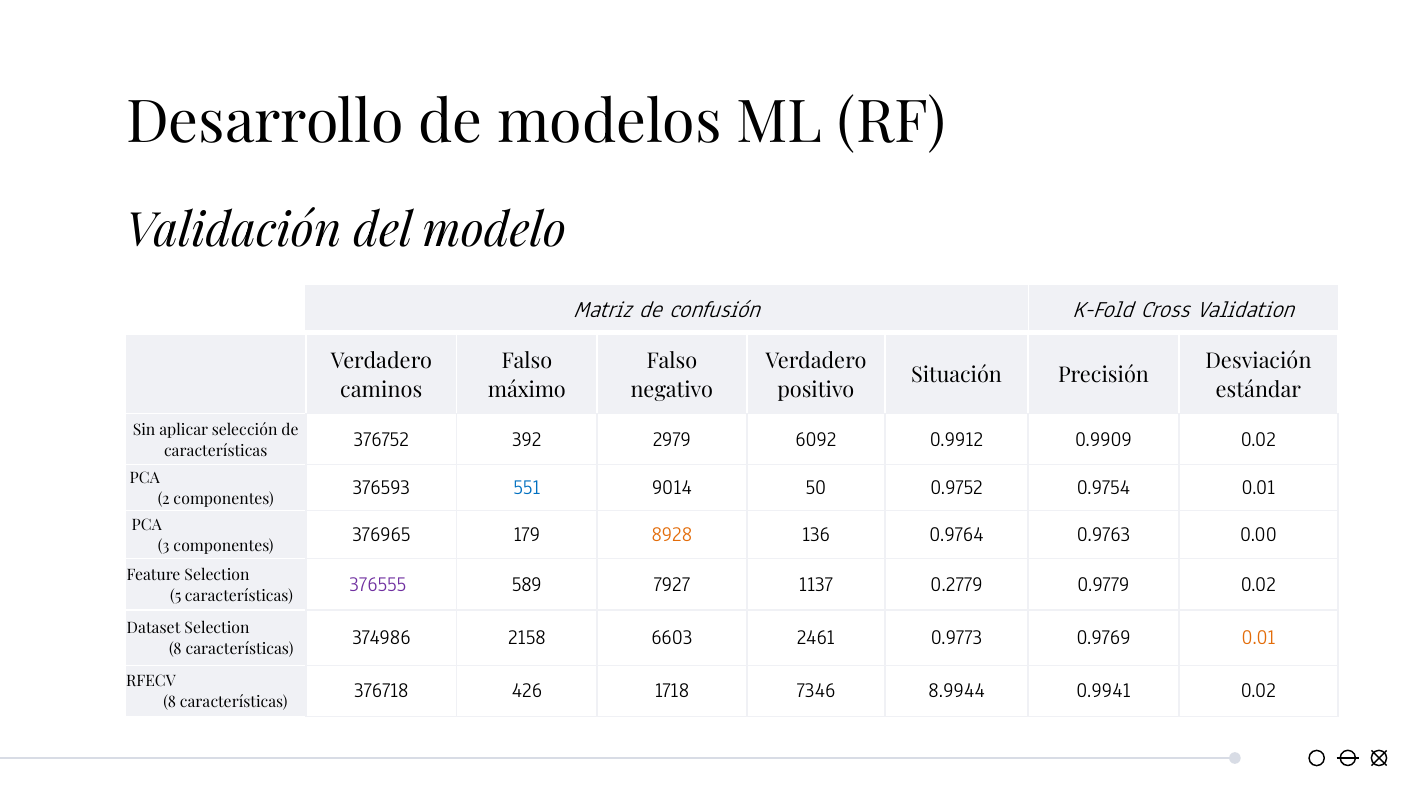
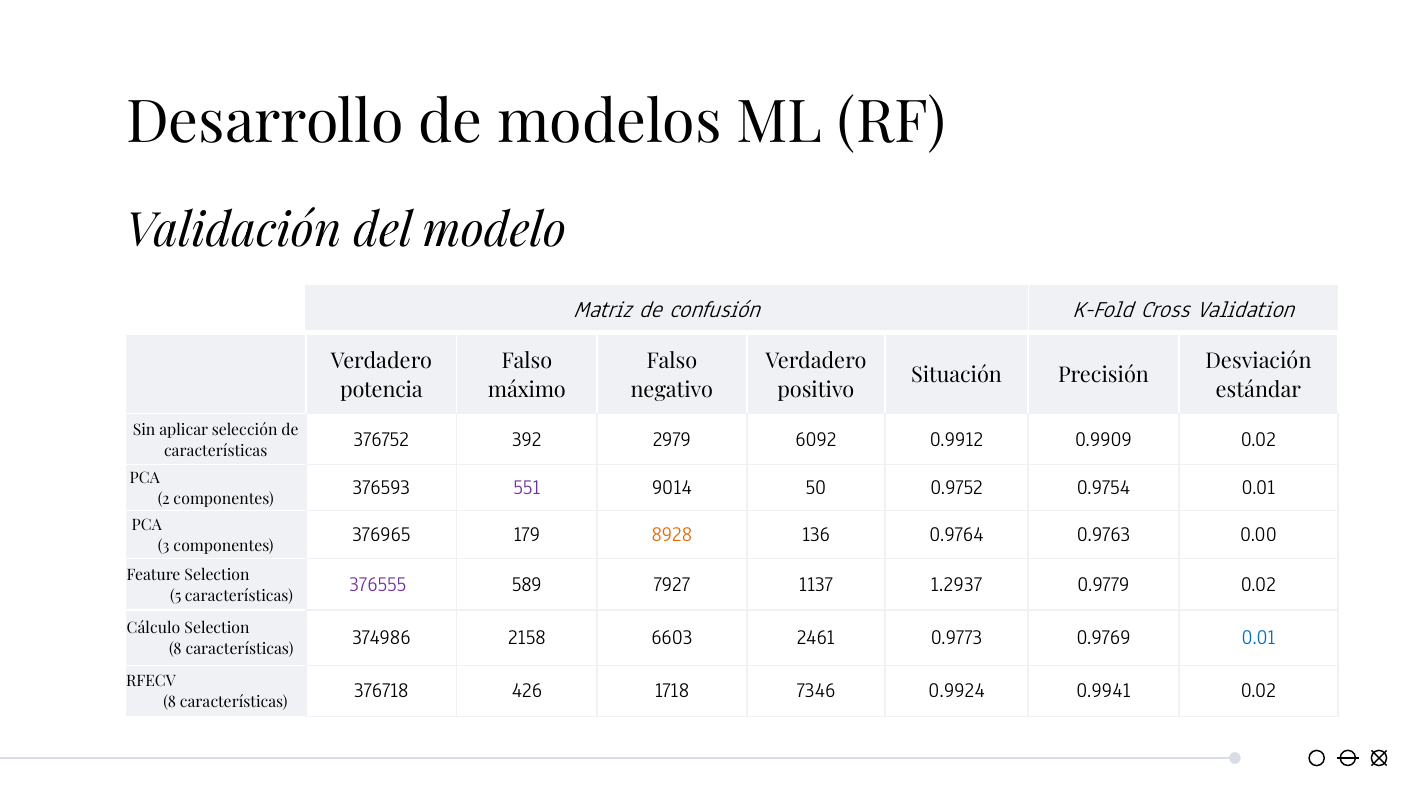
caminos: caminos -> potencia
551 colour: blue -> purple
0.2779: 0.2779 -> 1.2937
Dataset: Dataset -> Cálculo
0.01 at (1259, 637) colour: orange -> blue
8.9944: 8.9944 -> 0.9924
